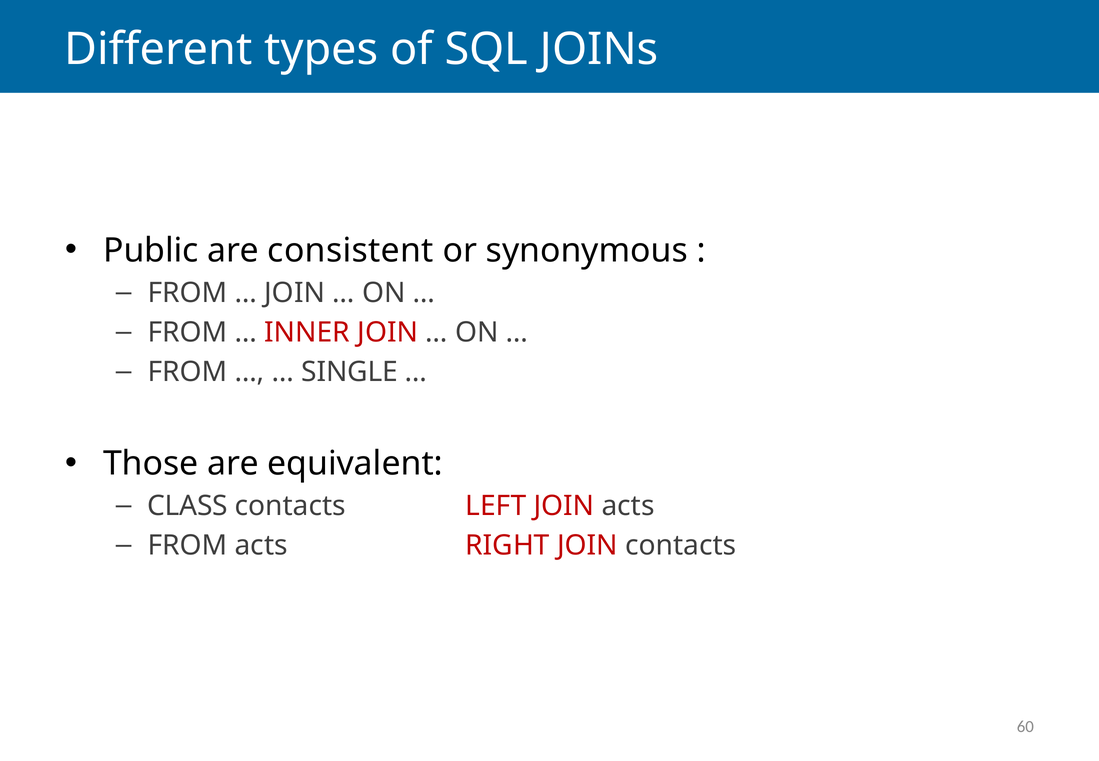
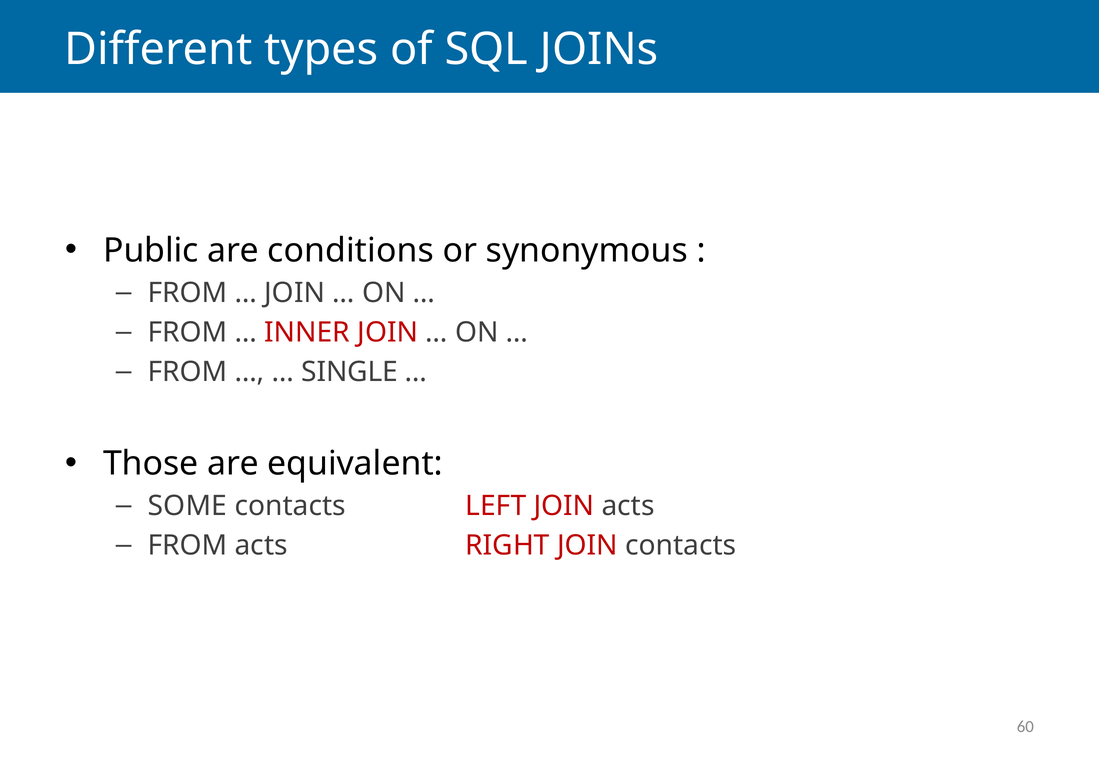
consistent: consistent -> conditions
CLASS: CLASS -> SOME
